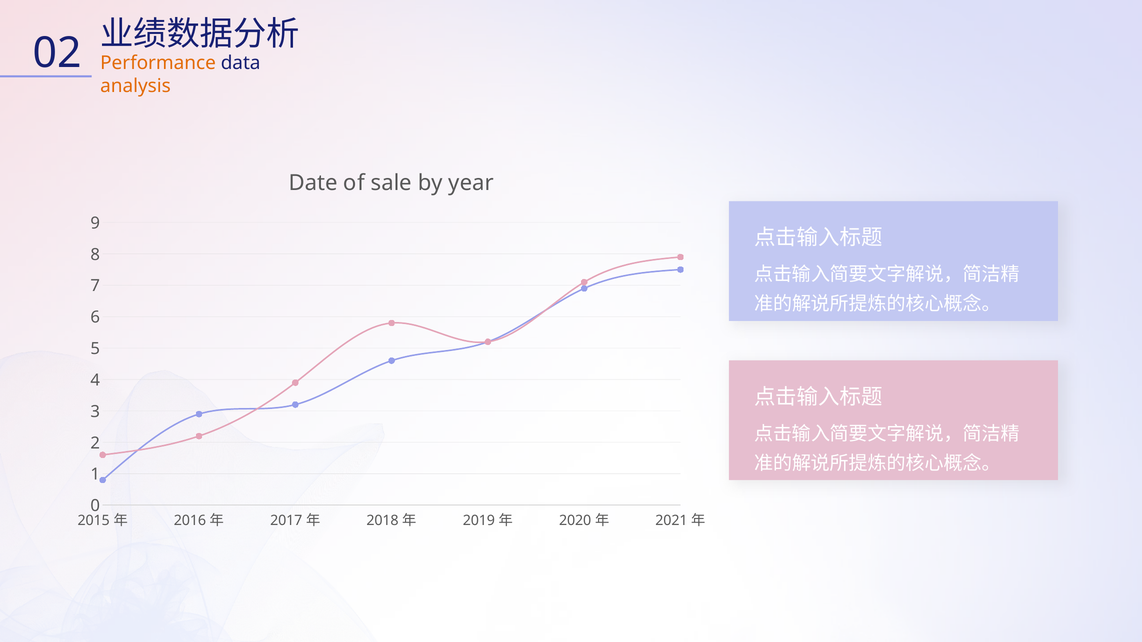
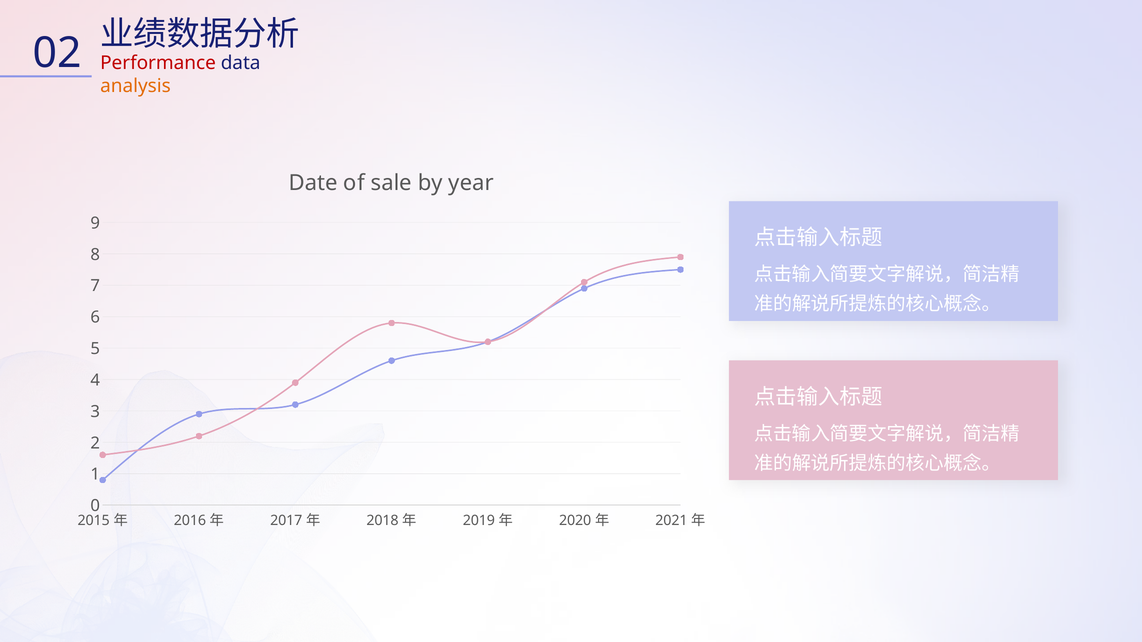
Performance colour: orange -> red
